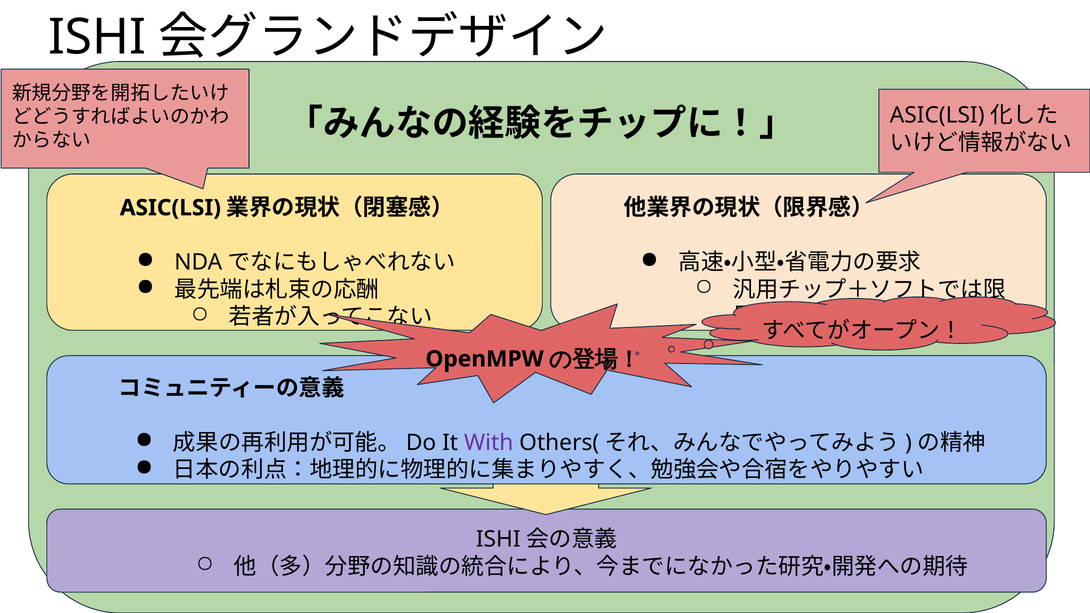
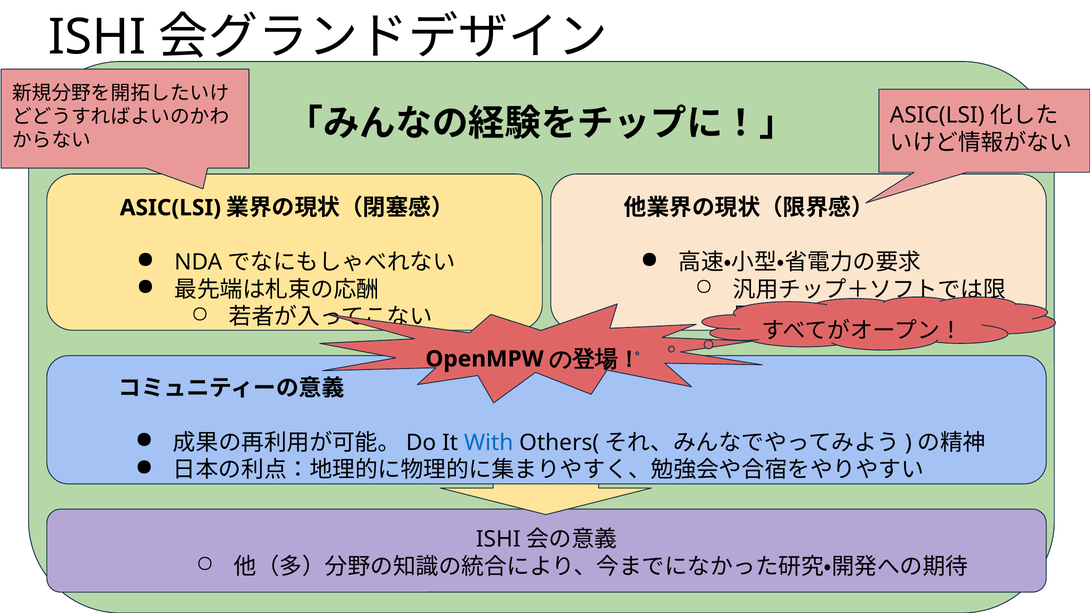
With colour: purple -> blue
